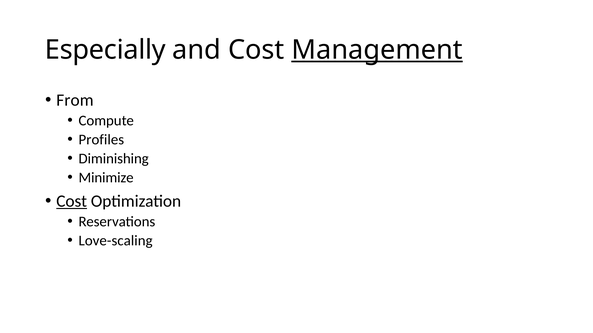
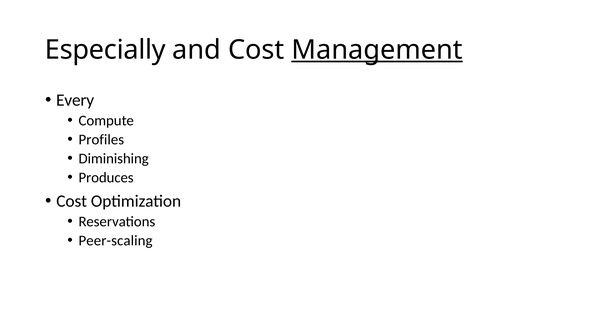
From: From -> Every
Minimize: Minimize -> Produces
Cost at (72, 201) underline: present -> none
Love-scaling: Love-scaling -> Peer-scaling
